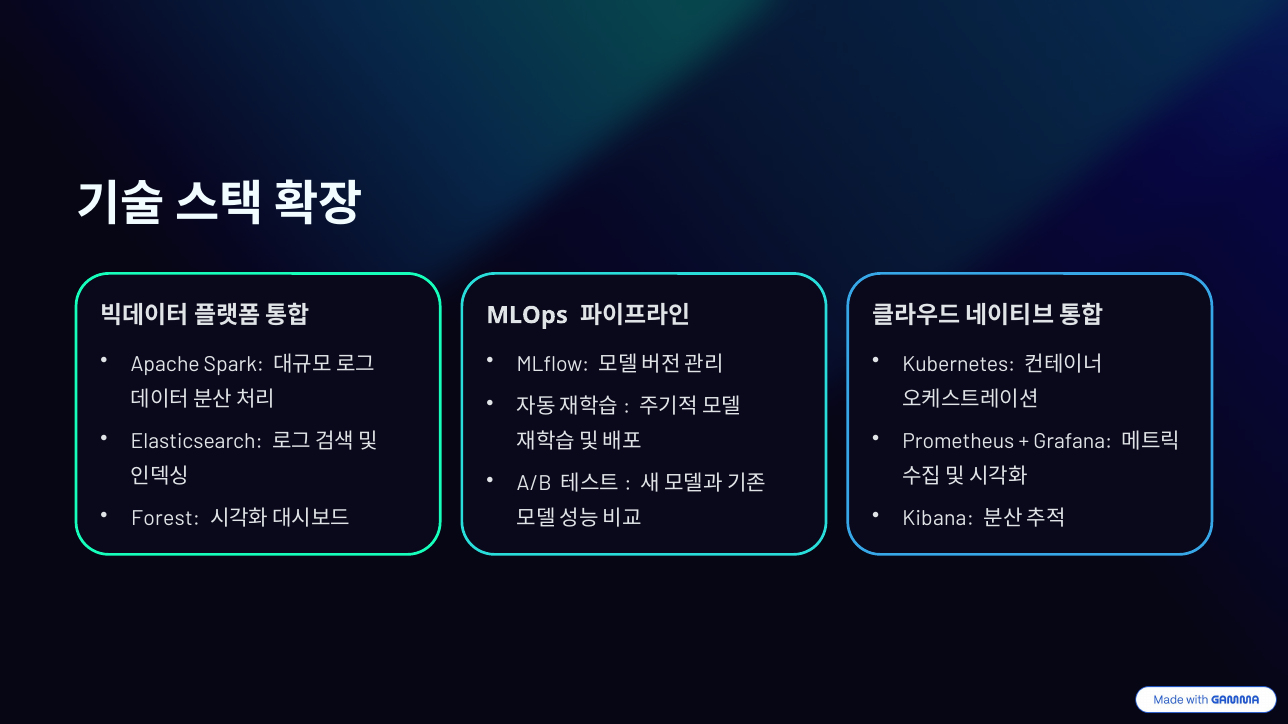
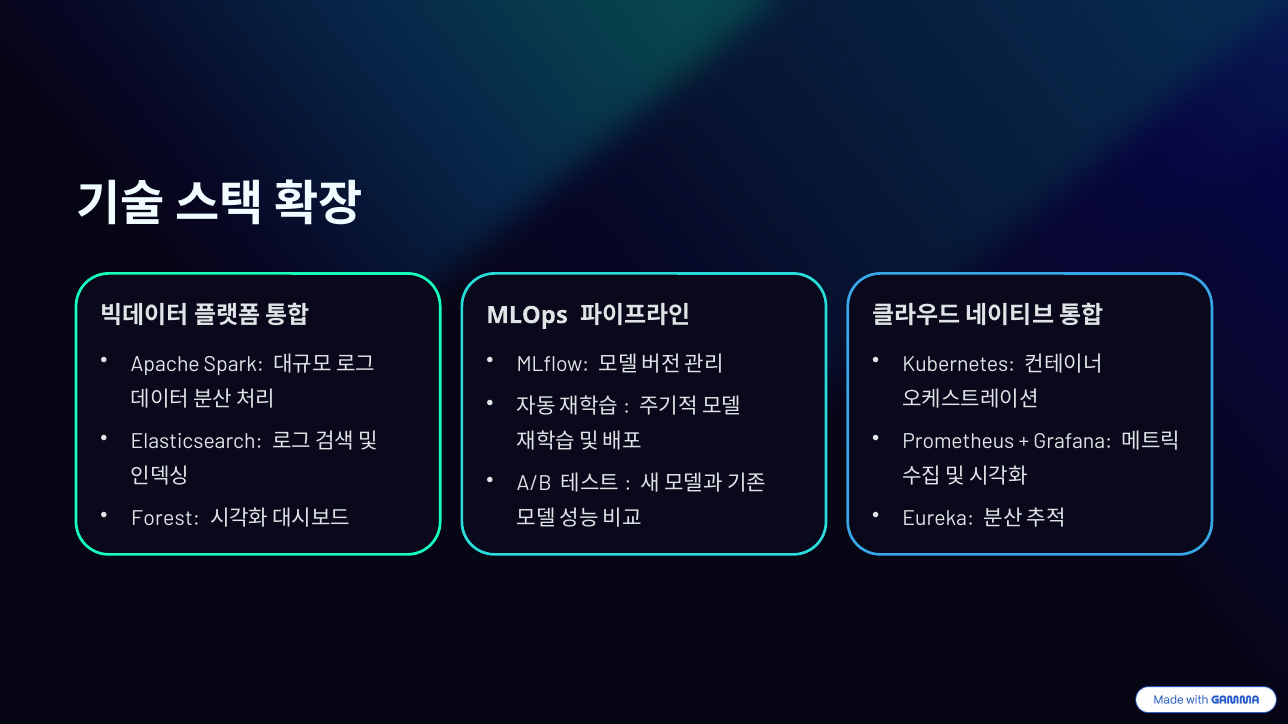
Kibana: Kibana -> Eureka
